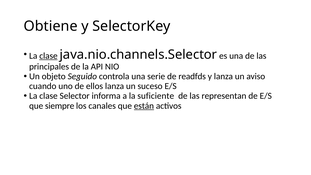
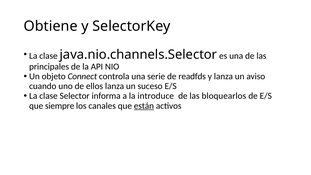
clase at (48, 56) underline: present -> none
Seguido: Seguido -> Connect
suficiente: suficiente -> introduce
representan: representan -> bloquearlos
